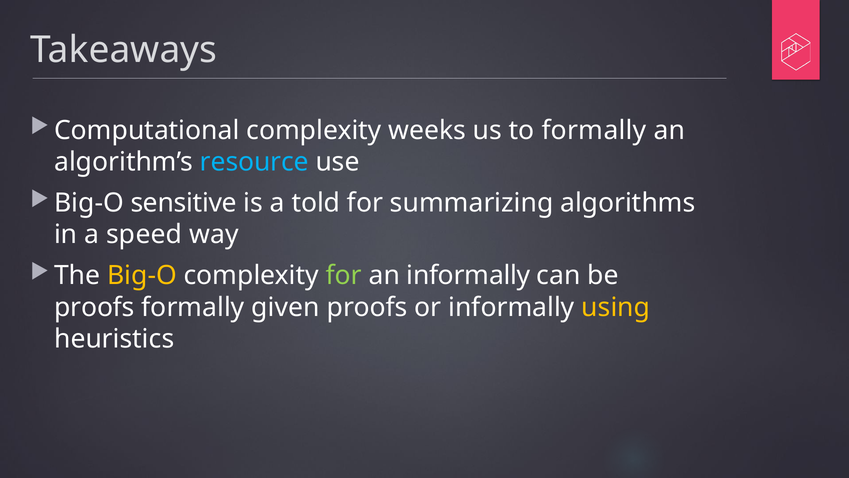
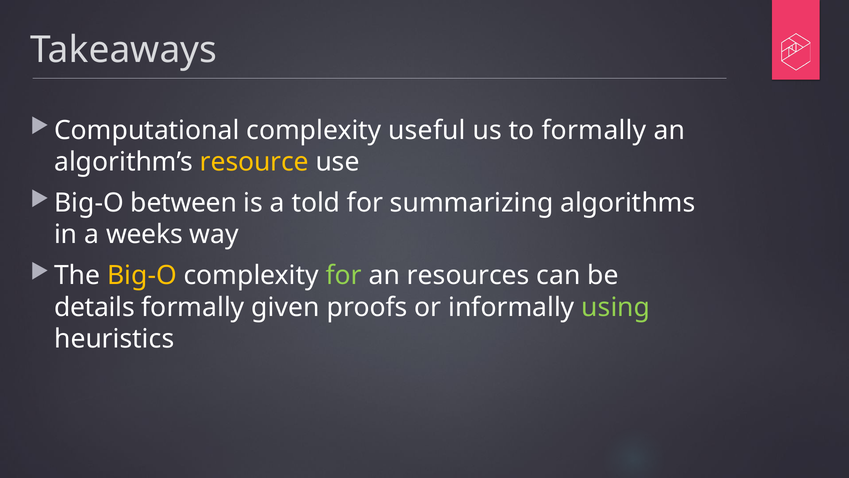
weeks: weeks -> useful
resource colour: light blue -> yellow
sensitive: sensitive -> between
speed: speed -> weeks
an informally: informally -> resources
proofs at (94, 307): proofs -> details
using colour: yellow -> light green
